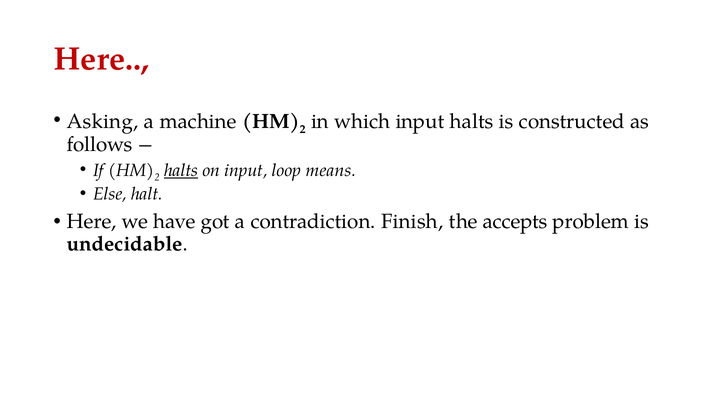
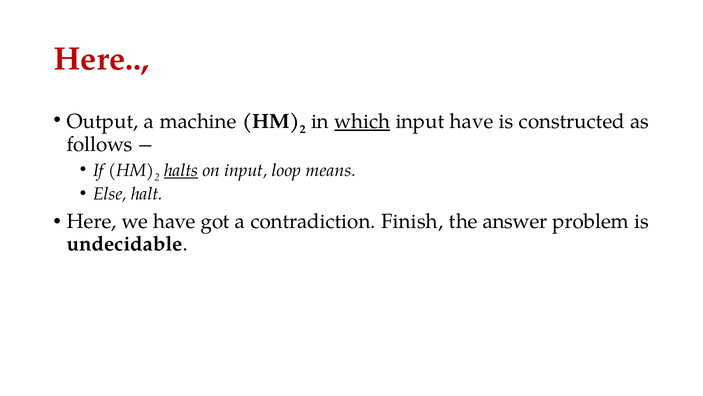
Asking: Asking -> Output
which underline: none -> present
input halts: halts -> have
accepts: accepts -> answer
